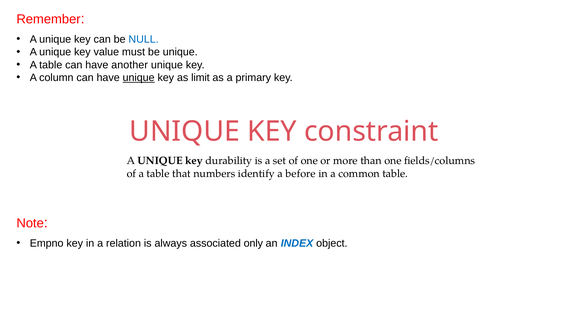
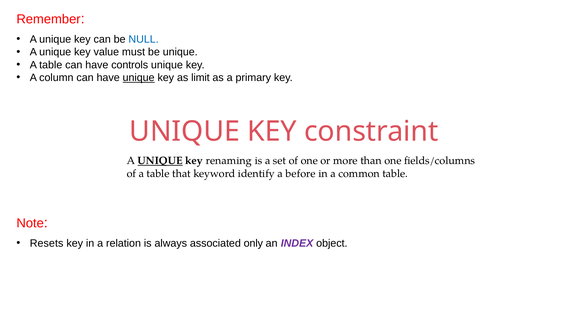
another: another -> controls
UNIQUE at (160, 161) underline: none -> present
durability: durability -> renaming
numbers: numbers -> keyword
Empno: Empno -> Resets
INDEX colour: blue -> purple
